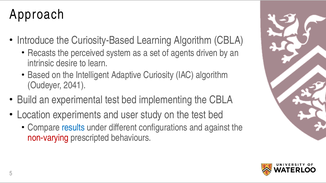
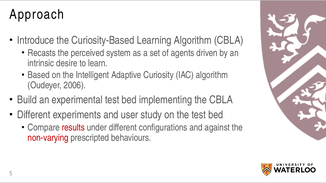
2041: 2041 -> 2006
Location at (34, 115): Location -> Different
results colour: blue -> red
